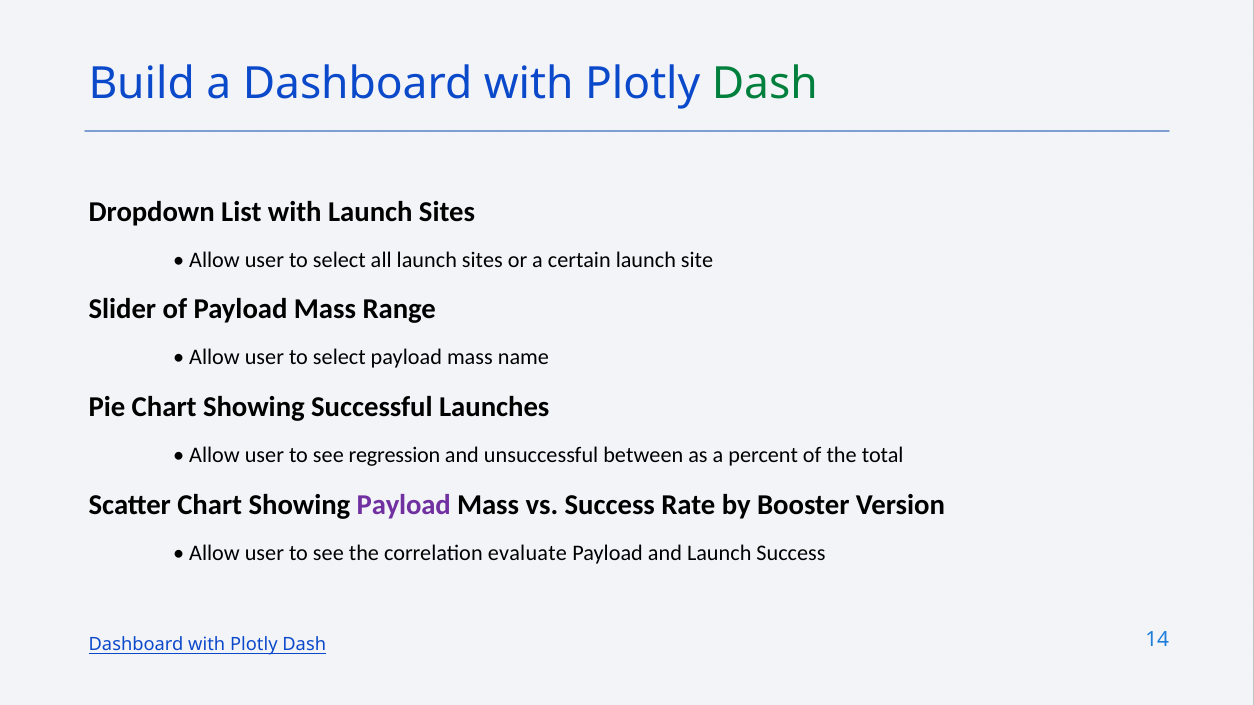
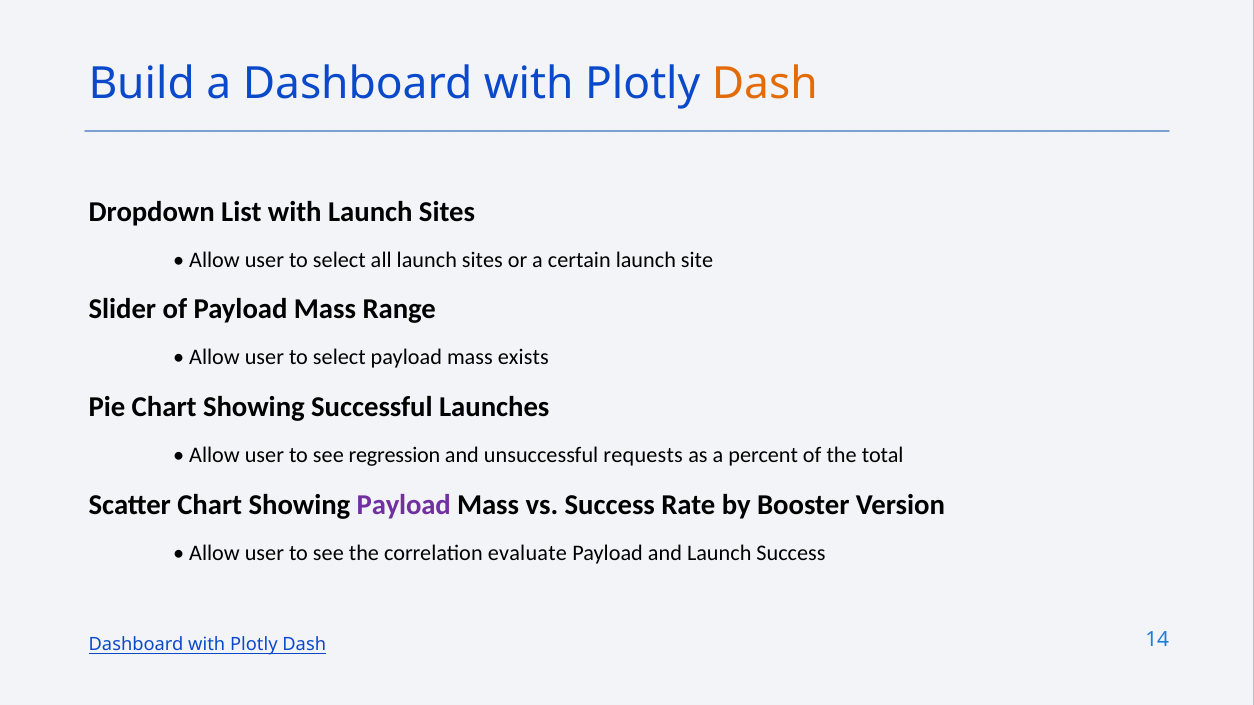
Dash at (765, 84) colour: green -> orange
name: name -> exists
between: between -> requests
